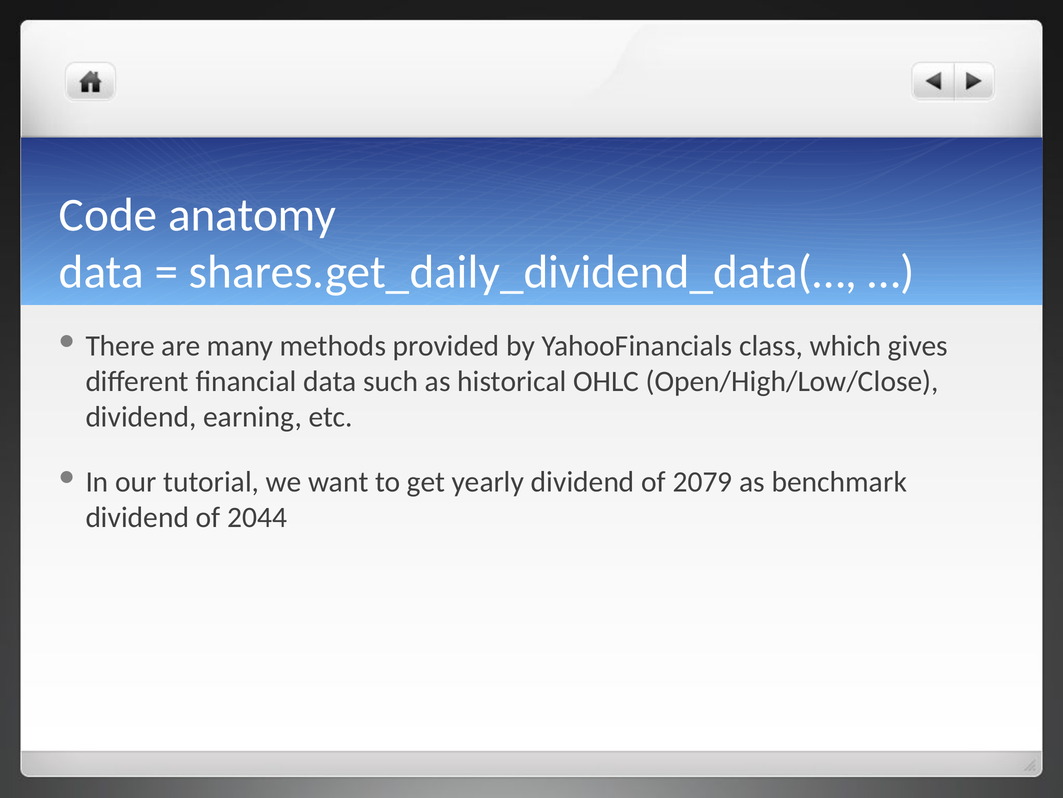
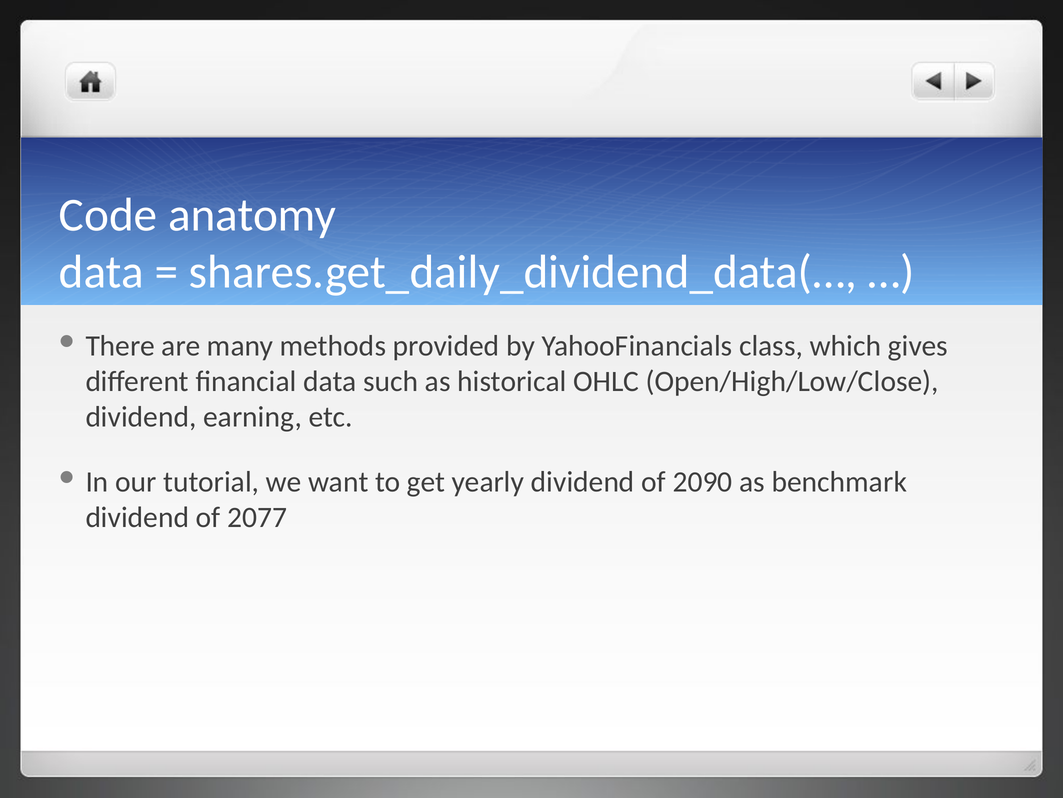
2079: 2079 -> 2090
2044: 2044 -> 2077
